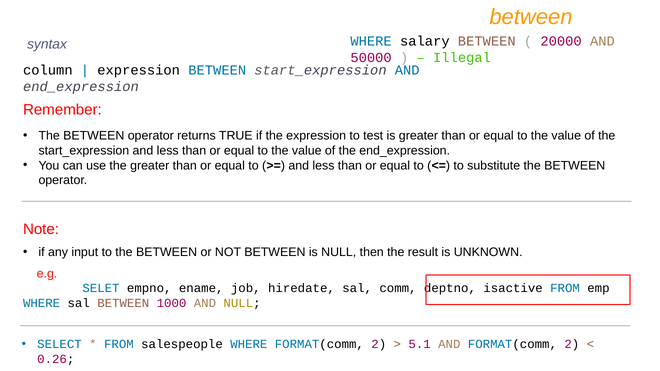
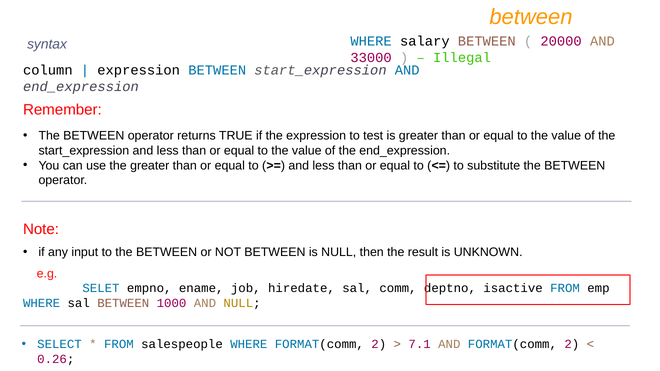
50000: 50000 -> 33000
5.1: 5.1 -> 7.1
